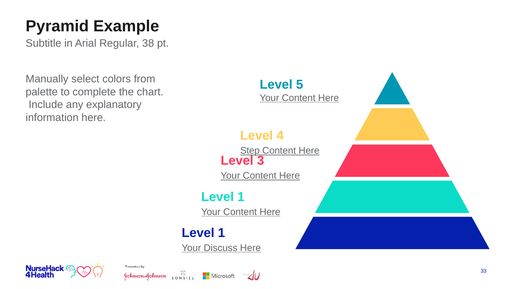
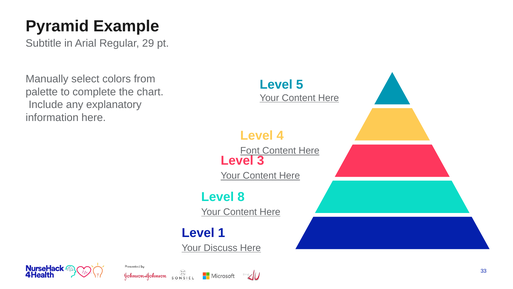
38: 38 -> 29
Step: Step -> Font
1 at (241, 197): 1 -> 8
